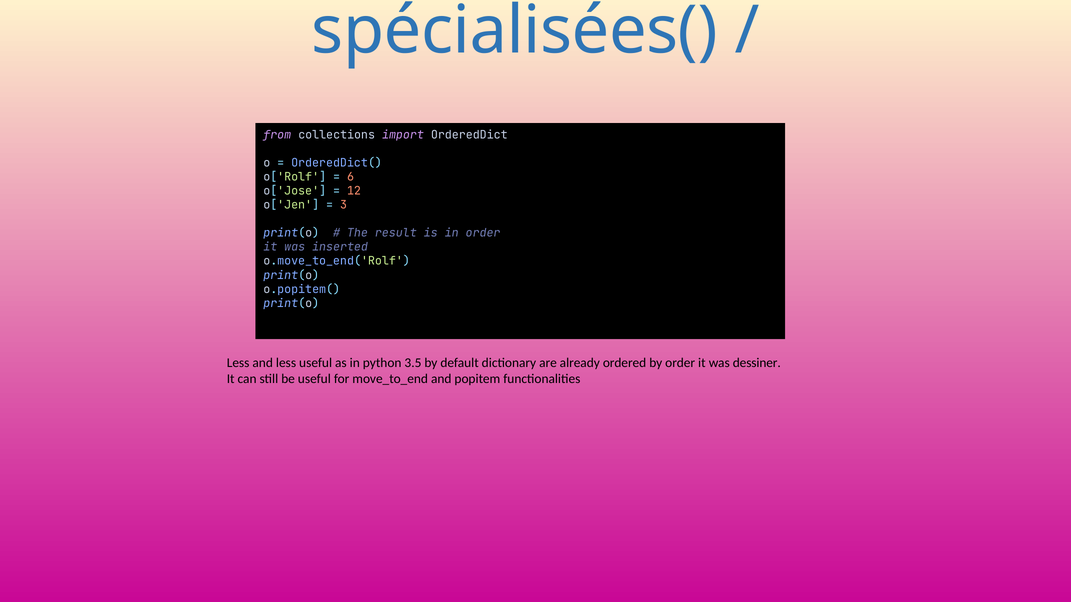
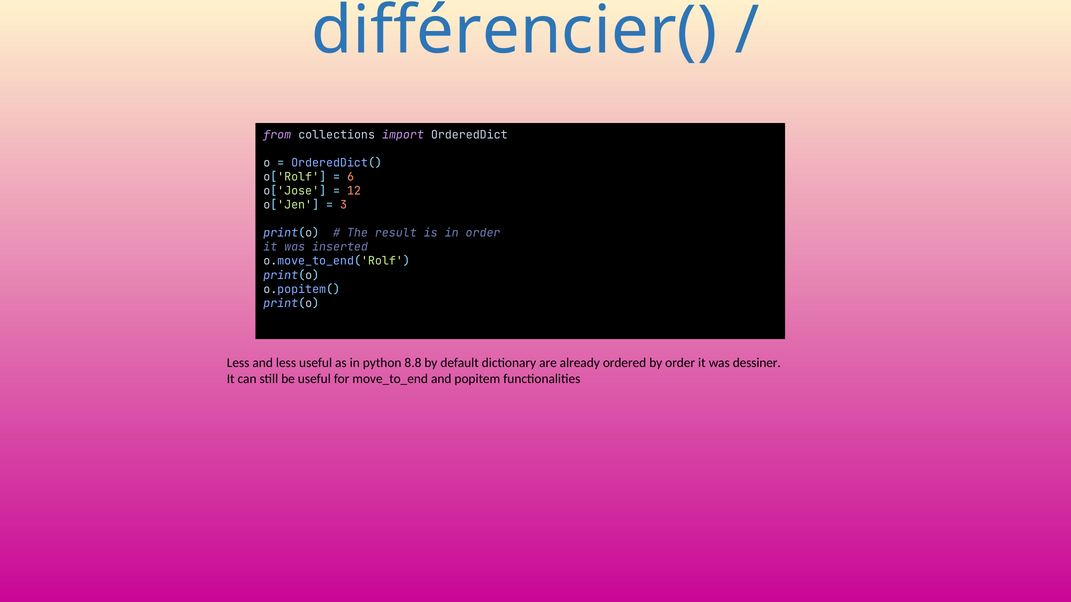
spécialisées(: spécialisées( -> différencier(
3.5: 3.5 -> 8.8
